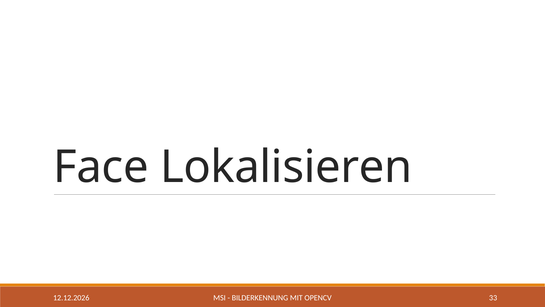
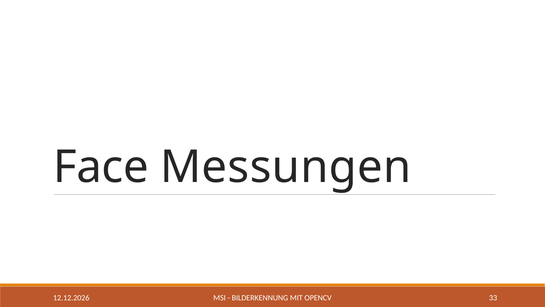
Lokalisieren: Lokalisieren -> Messungen
